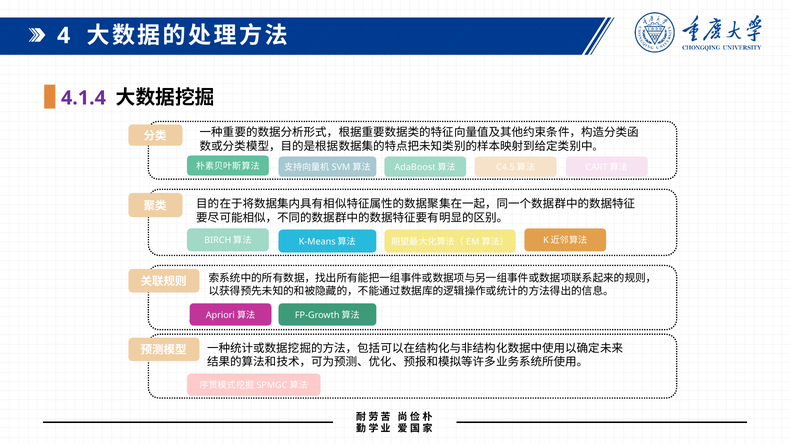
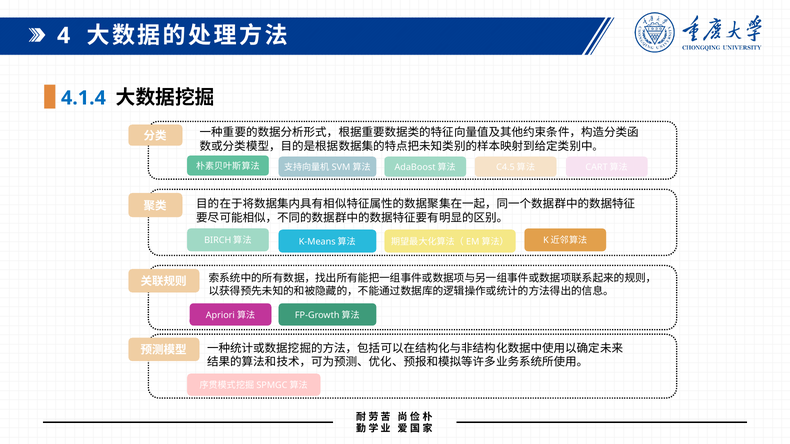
4.1.4 colour: purple -> blue
